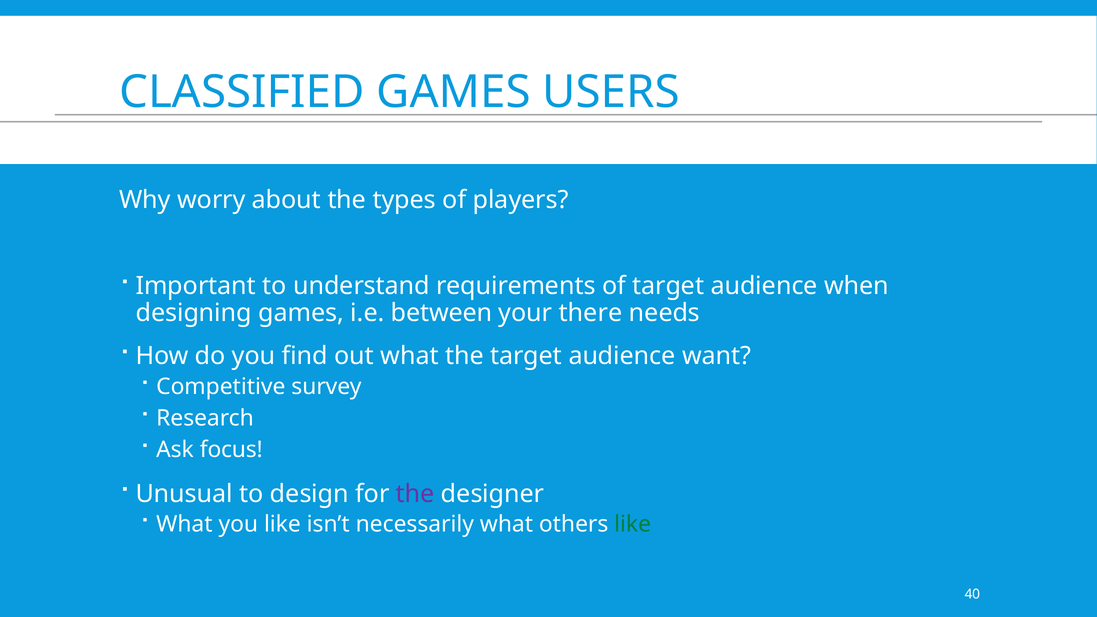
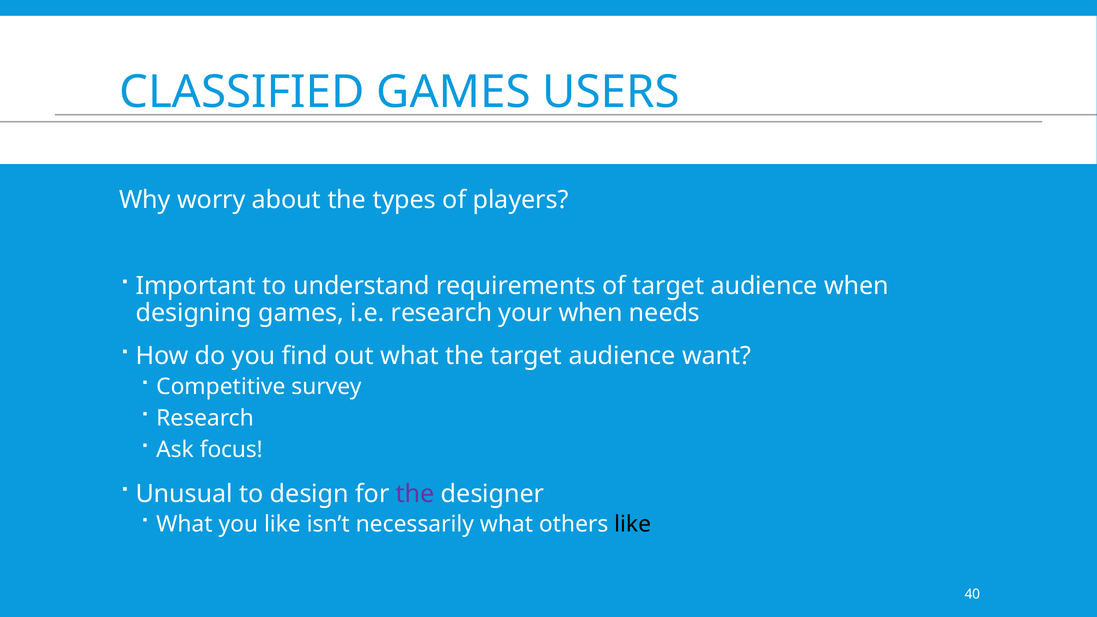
i.e between: between -> research
your there: there -> when
like at (633, 524) colour: green -> black
